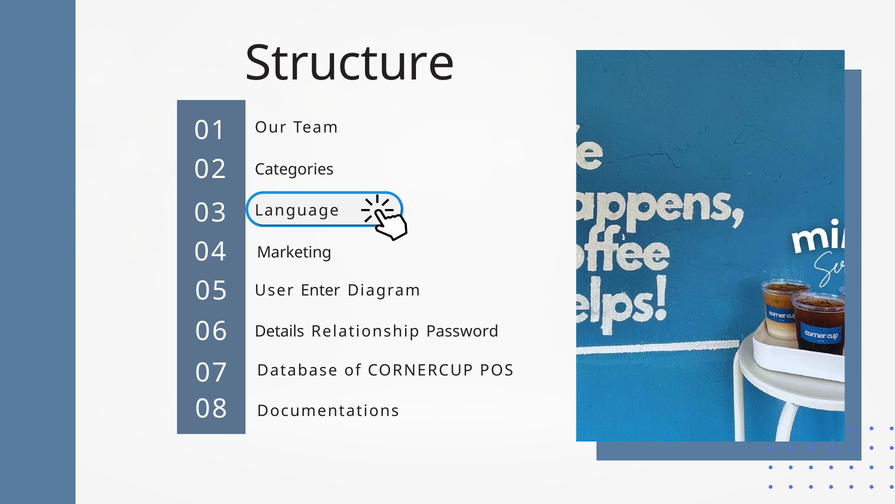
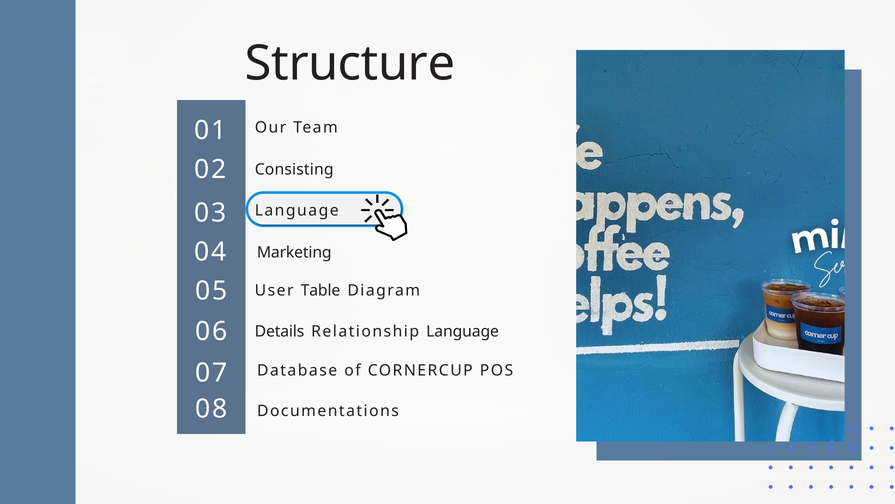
Categories: Categories -> Consisting
Enter: Enter -> Table
Relationship Password: Password -> Language
